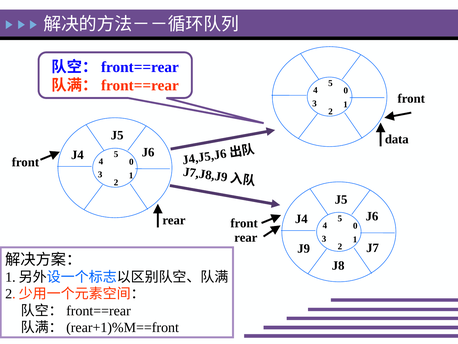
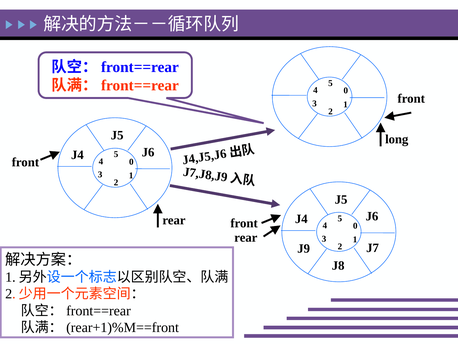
data: data -> long
